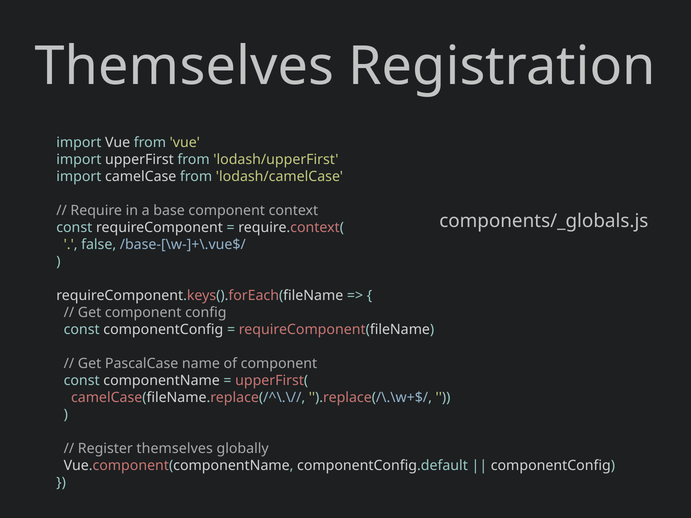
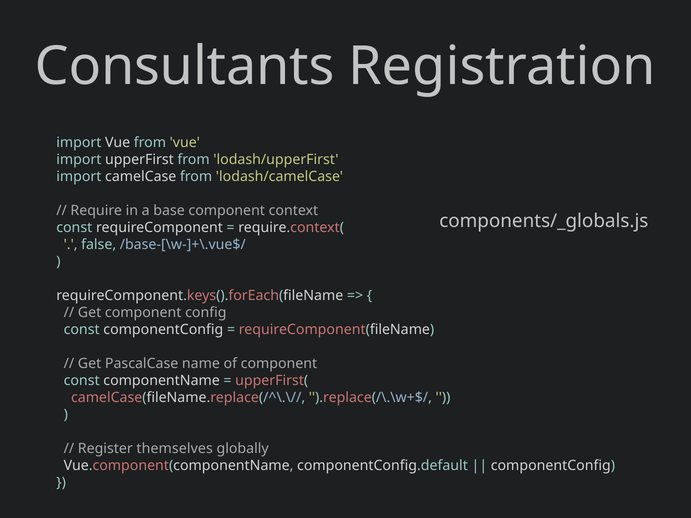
Themselves at (185, 66): Themselves -> Consultants
